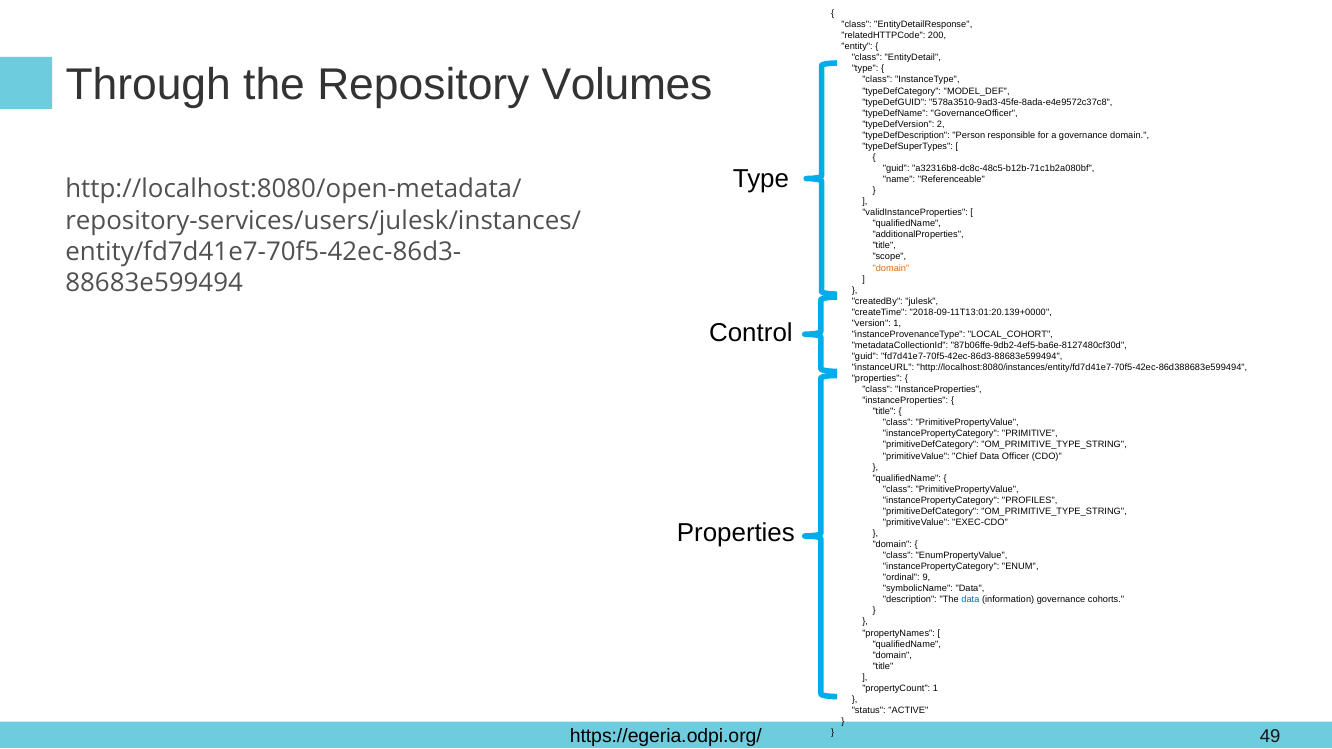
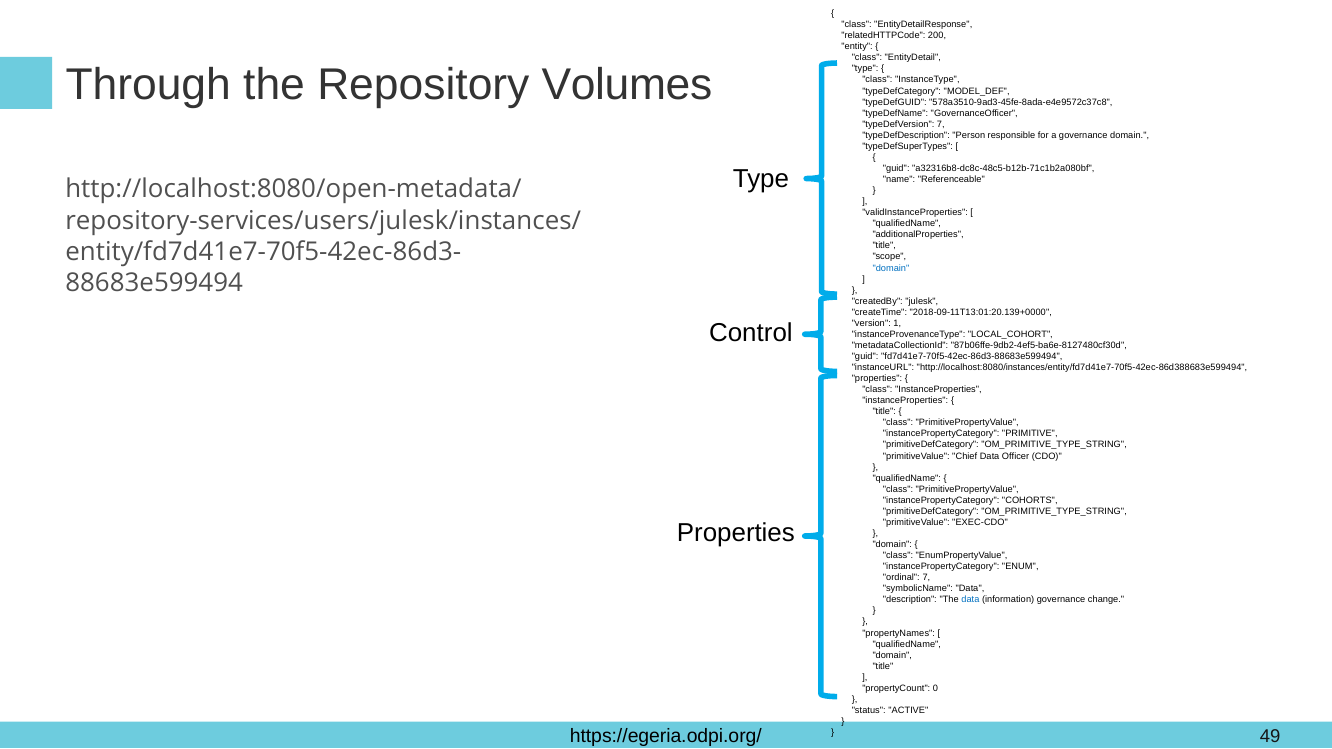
typeDefVersion 2: 2 -> 7
domain at (891, 268) colour: orange -> blue
PROFILES: PROFILES -> COHORTS
ordinal 9: 9 -> 7
cohorts: cohorts -> change
propertyCount 1: 1 -> 0
